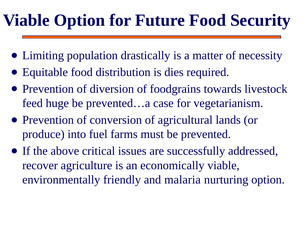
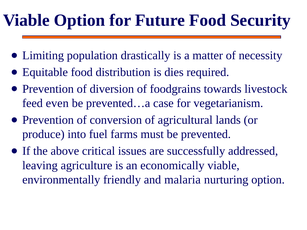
huge: huge -> even
recover: recover -> leaving
